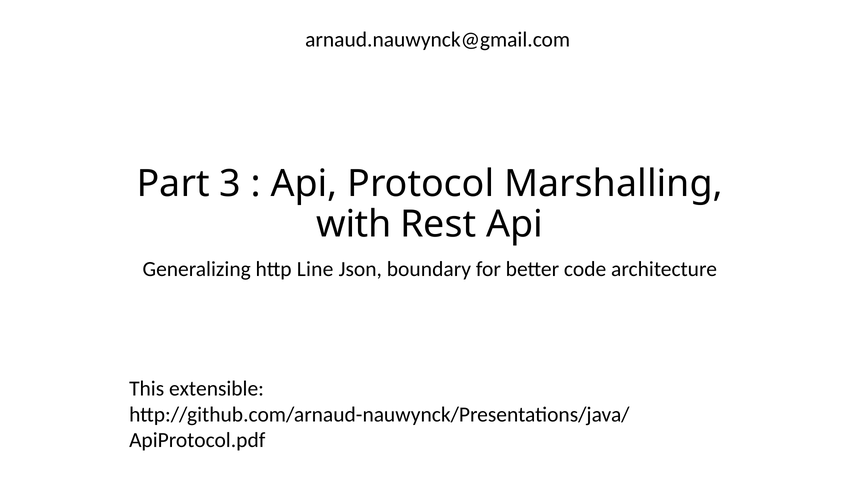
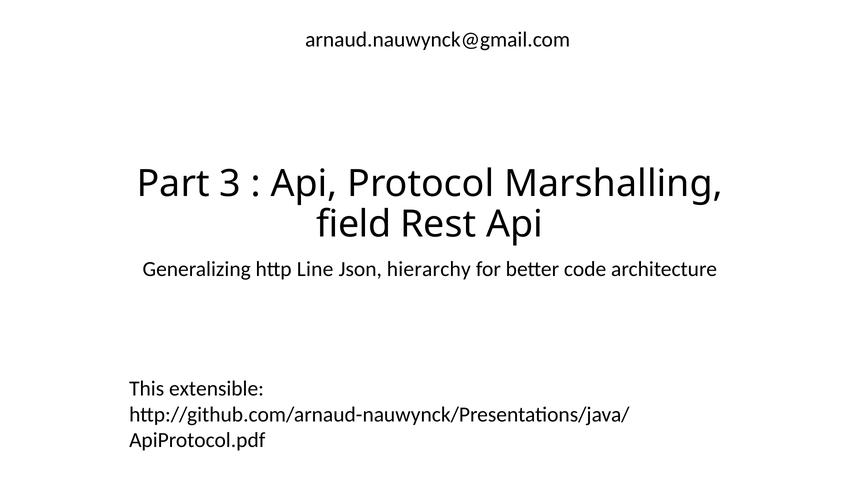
with: with -> field
boundary: boundary -> hierarchy
